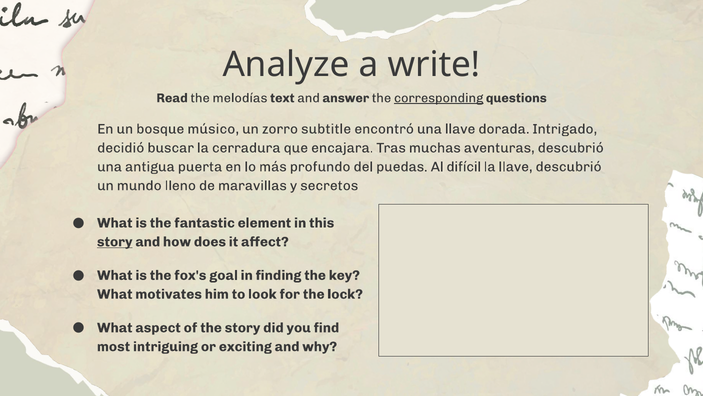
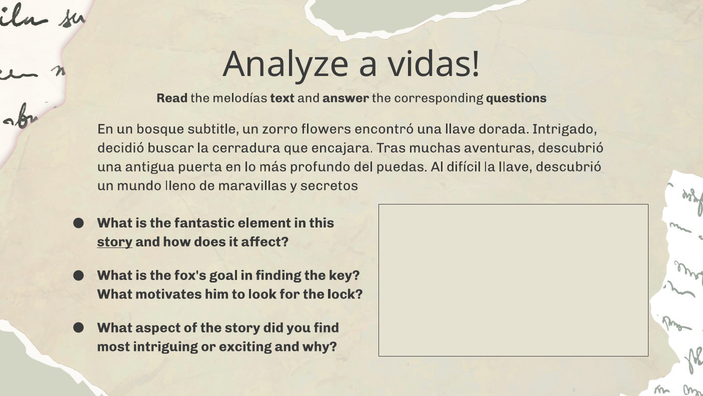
write: write -> vidas
corresponding underline: present -> none
músico: músico -> subtitle
subtitle: subtitle -> flowers
